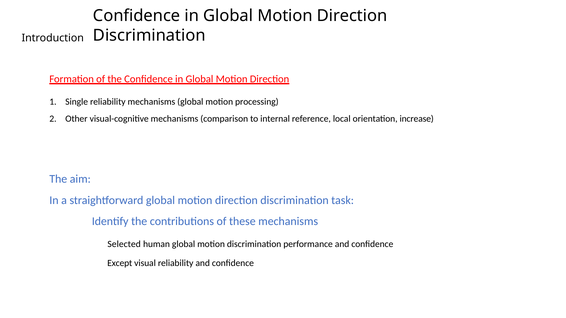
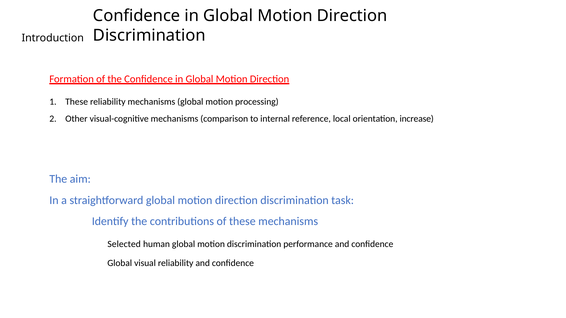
Single at (77, 102): Single -> These
Except at (120, 263): Except -> Global
